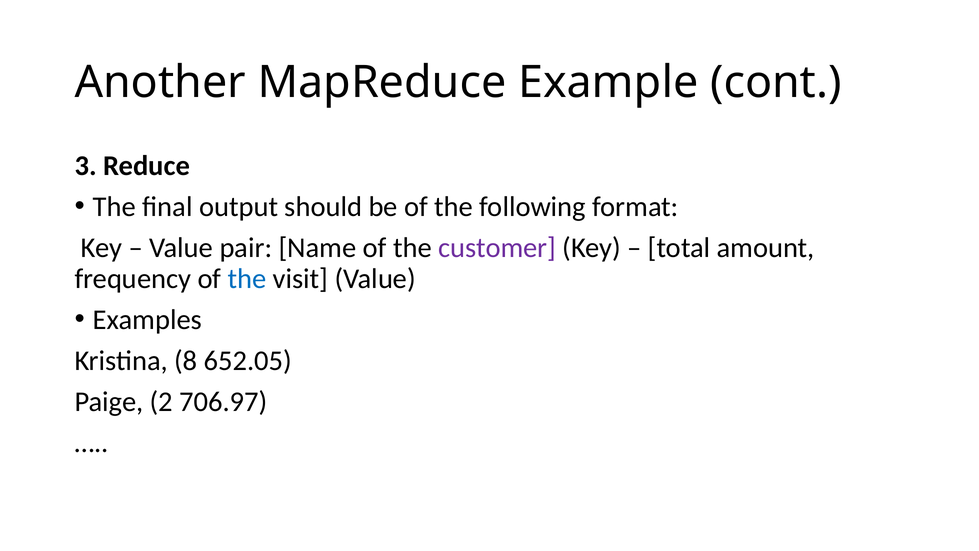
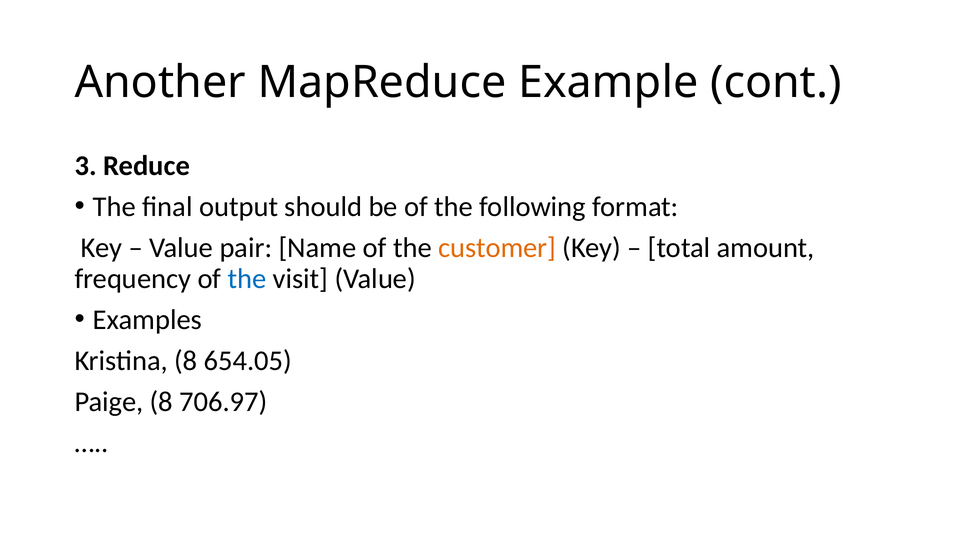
customer colour: purple -> orange
652.05: 652.05 -> 654.05
Paige 2: 2 -> 8
